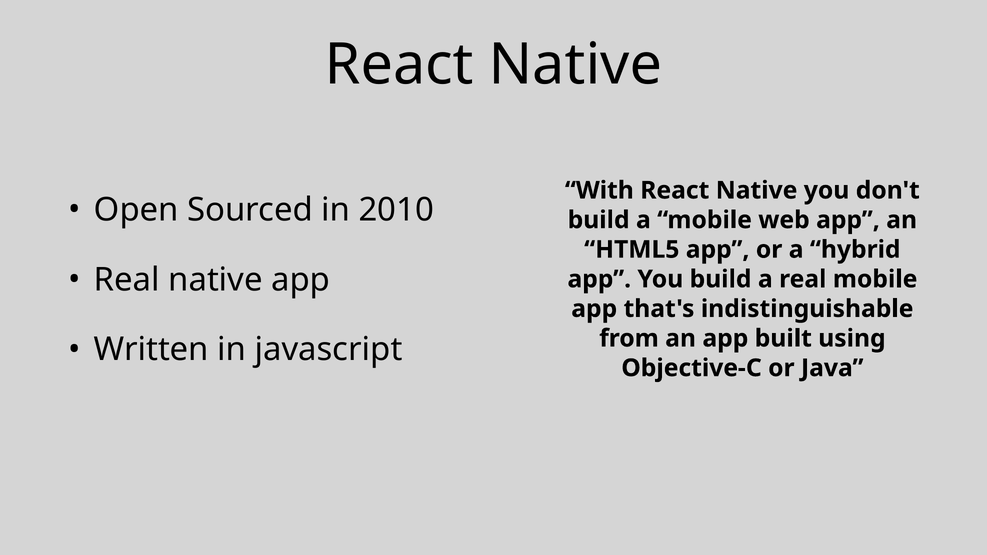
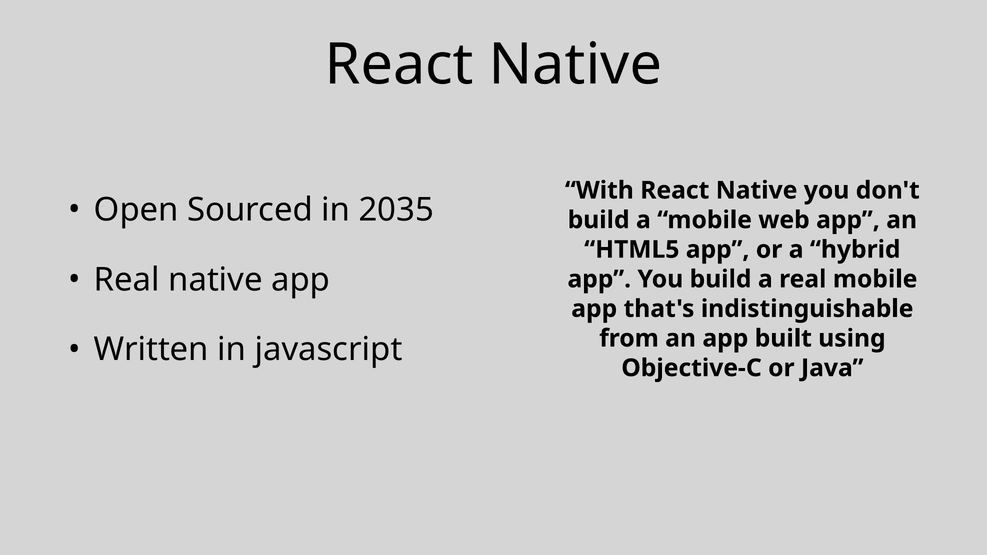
2010: 2010 -> 2035
